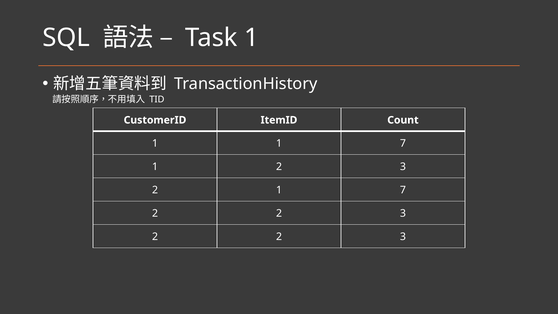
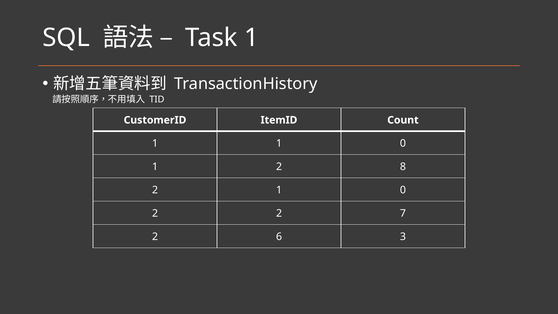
1 1 7: 7 -> 0
1 2 3: 3 -> 8
2 1 7: 7 -> 0
3 at (403, 213): 3 -> 7
2 at (279, 237): 2 -> 6
